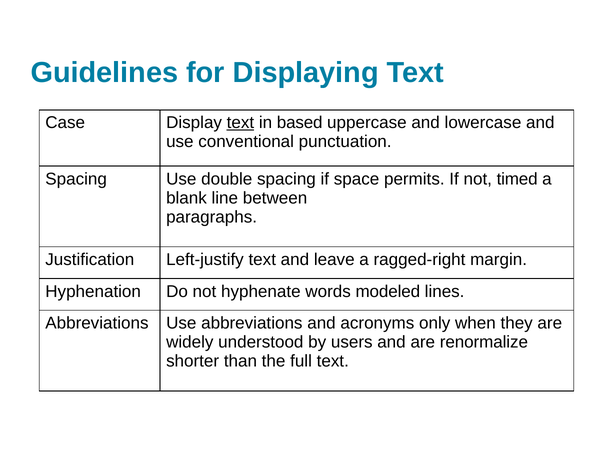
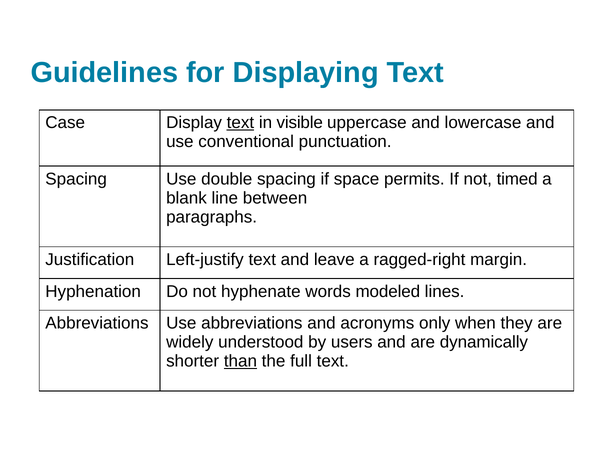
based: based -> visible
renormalize: renormalize -> dynamically
than underline: none -> present
